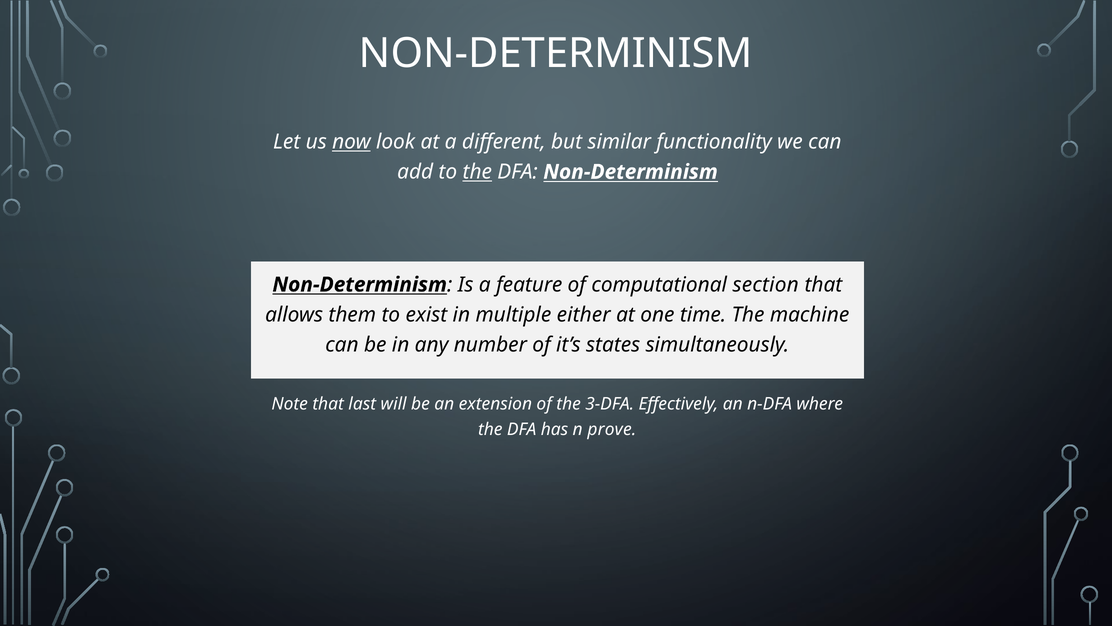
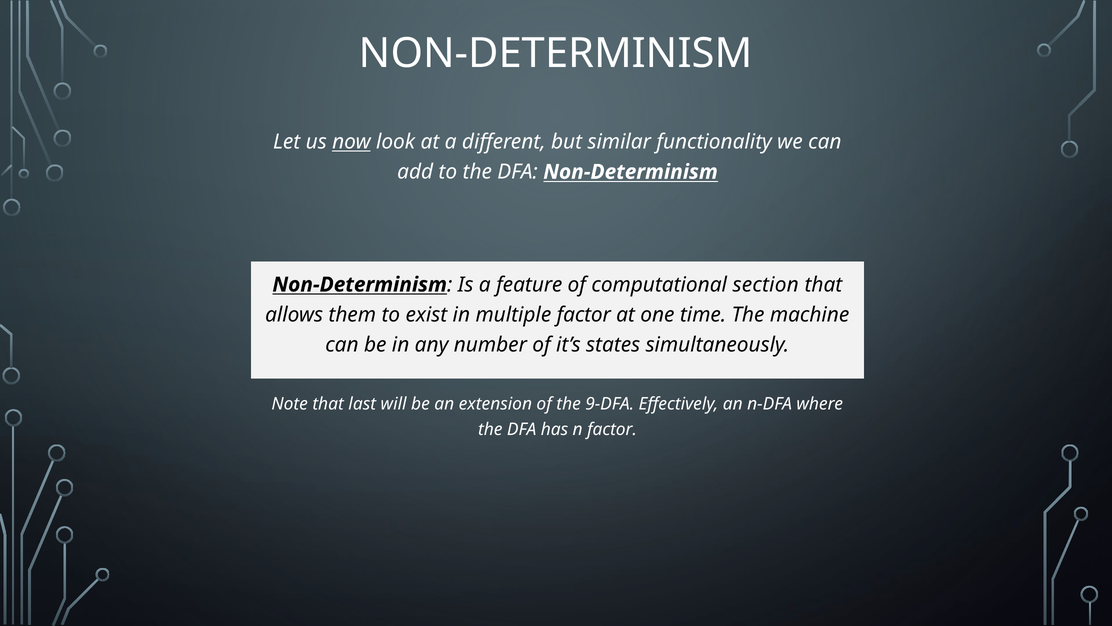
the at (477, 172) underline: present -> none
multiple either: either -> factor
3-DFA: 3-DFA -> 9-DFA
n prove: prove -> factor
